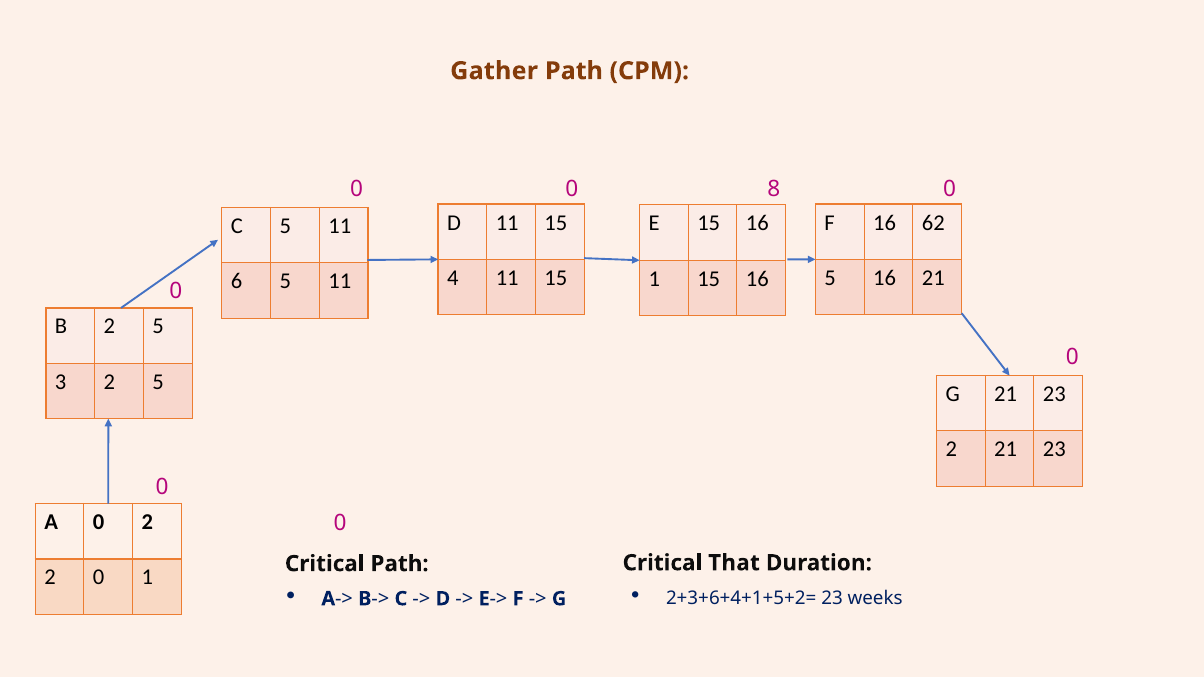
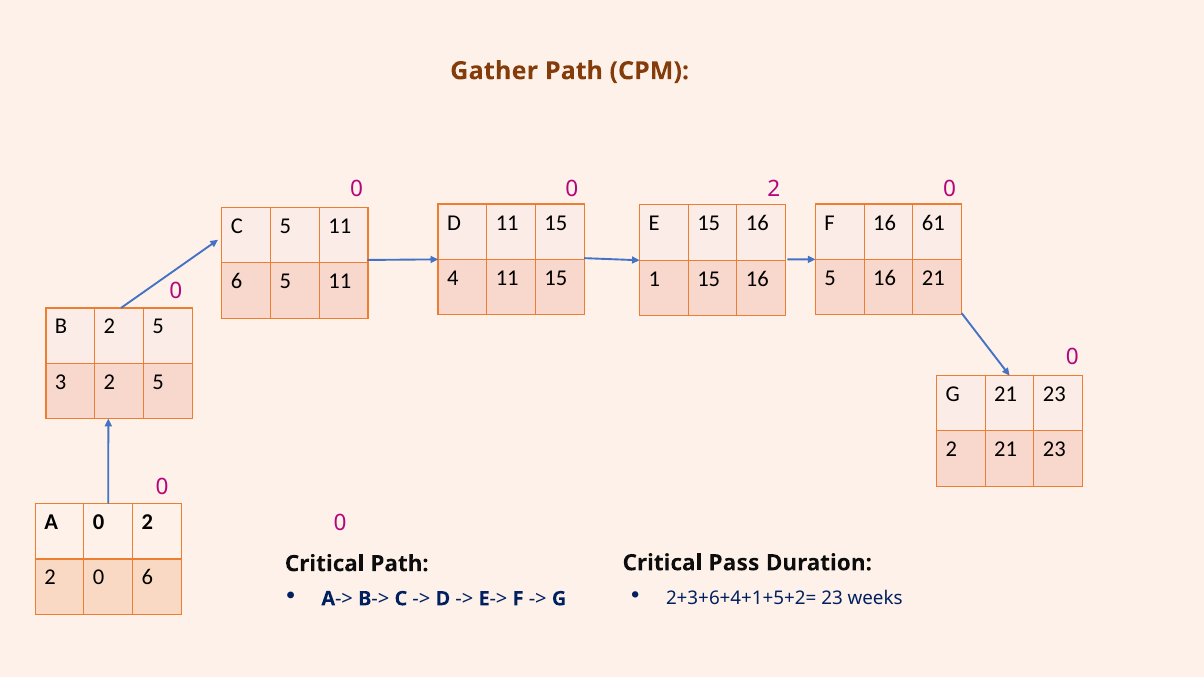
8 at (774, 189): 8 -> 2
62: 62 -> 61
That: That -> Pass
0 1: 1 -> 6
